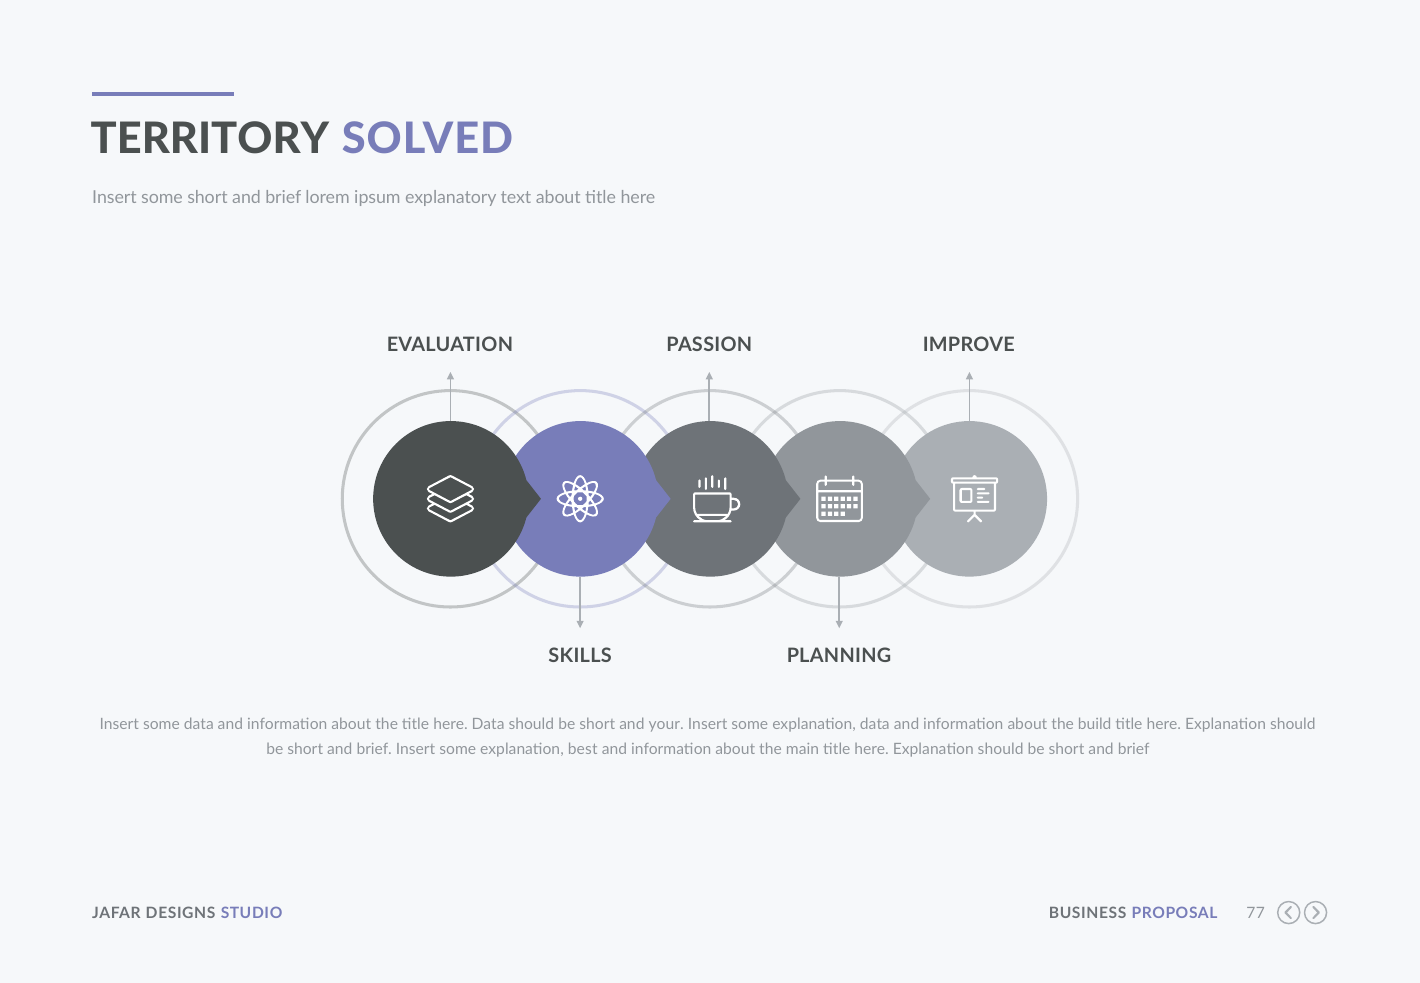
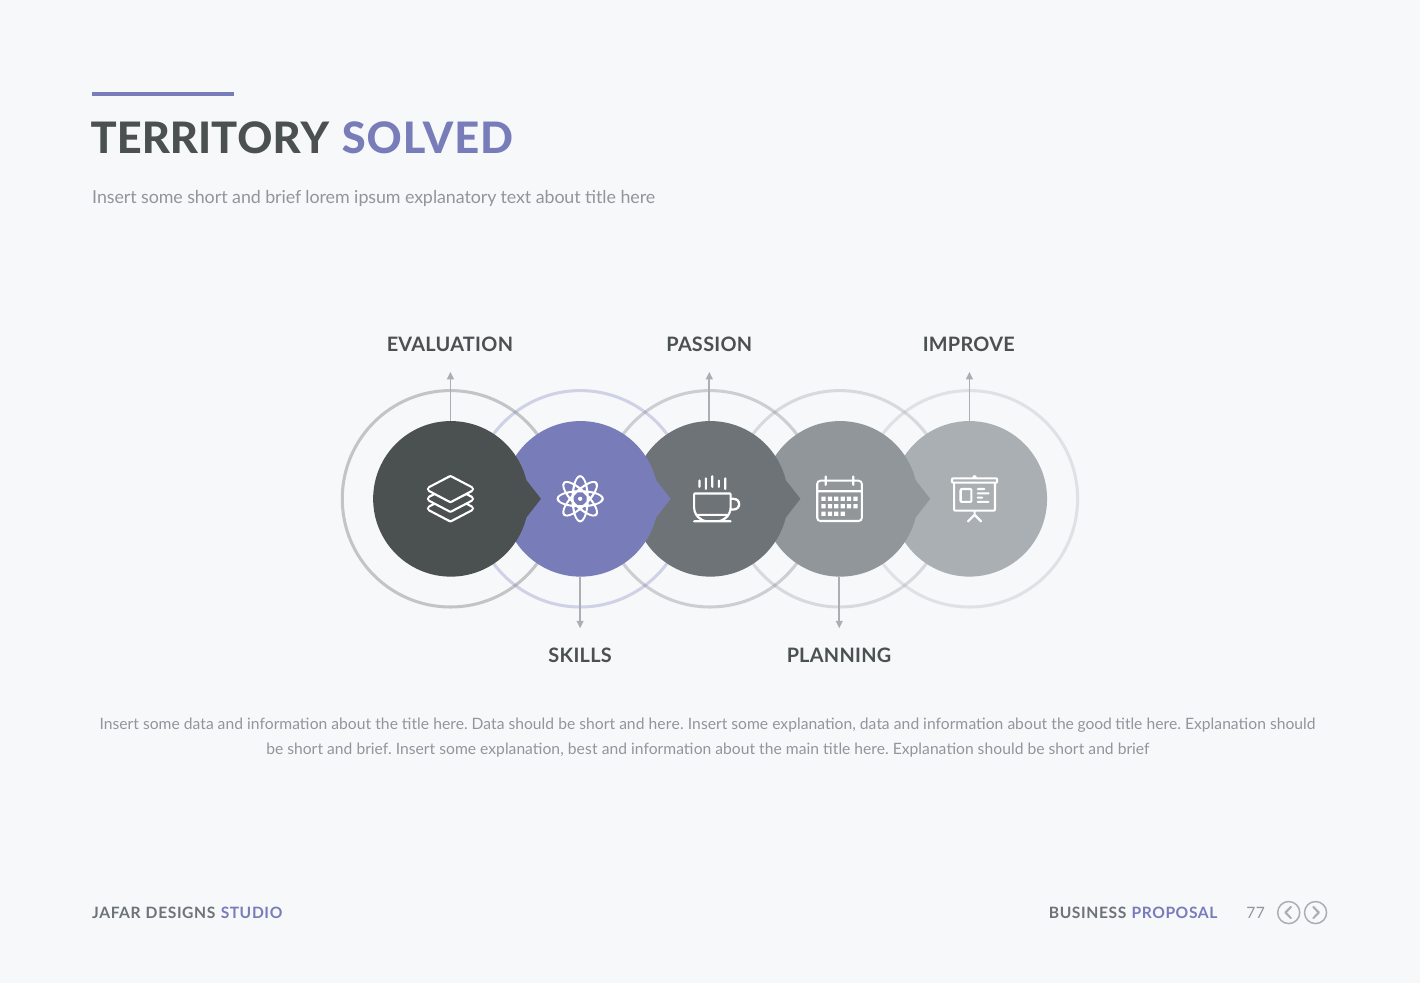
and your: your -> here
build: build -> good
